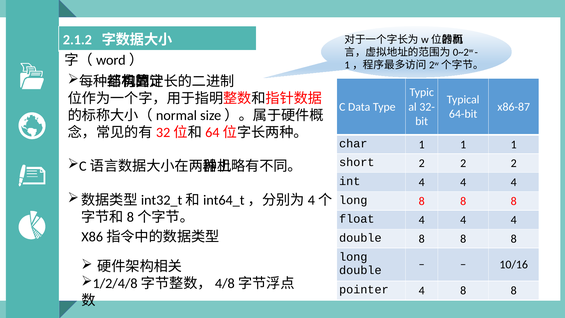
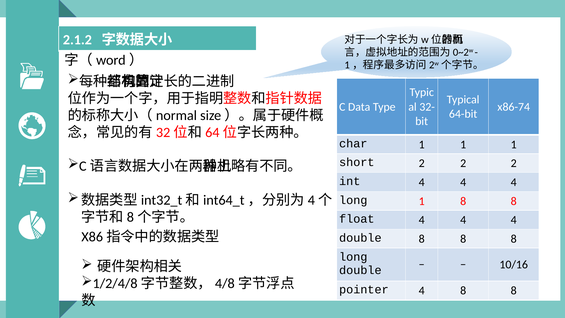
x86-87: x86-87 -> x86-74
long 8: 8 -> 1
